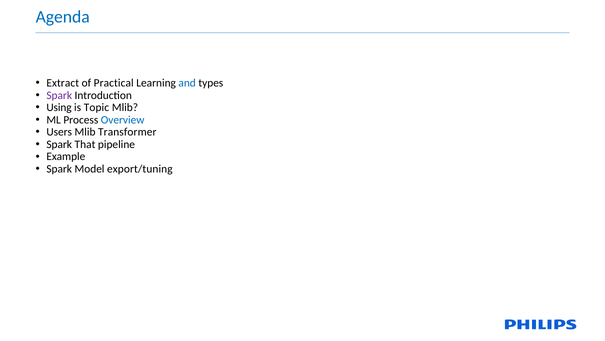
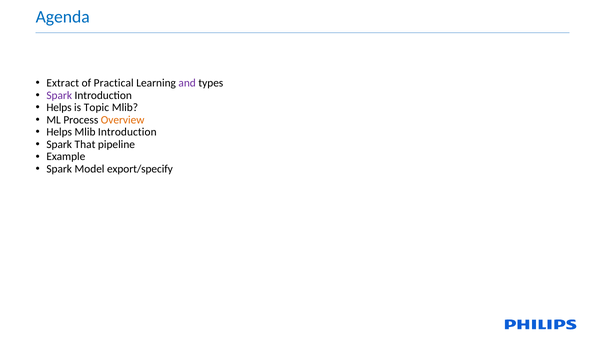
and colour: blue -> purple
Using at (59, 107): Using -> Helps
Overview colour: blue -> orange
Users at (59, 132): Users -> Helps
Mlib Transformer: Transformer -> Introduction
export/tuning: export/tuning -> export/specify
